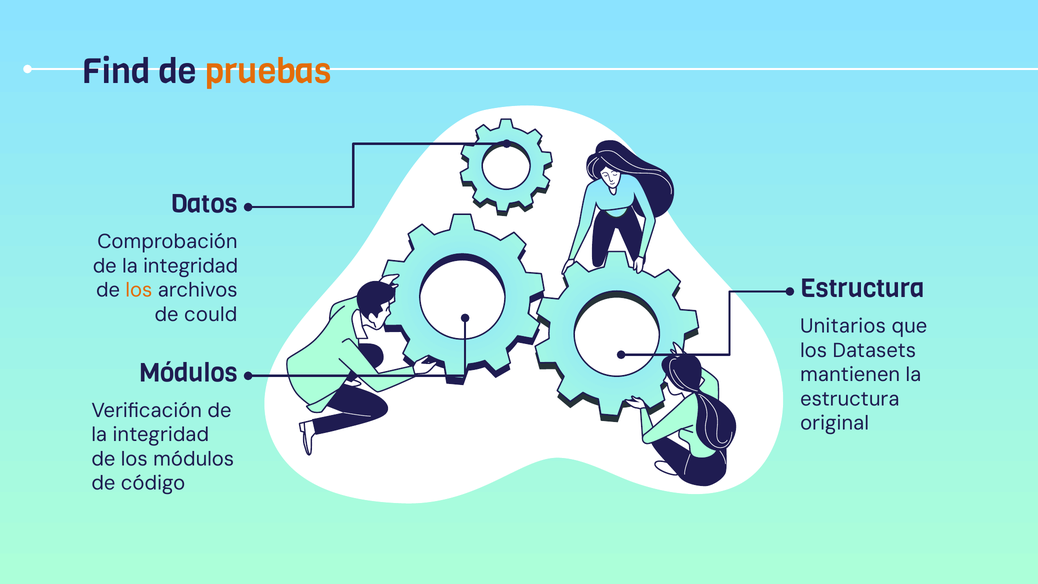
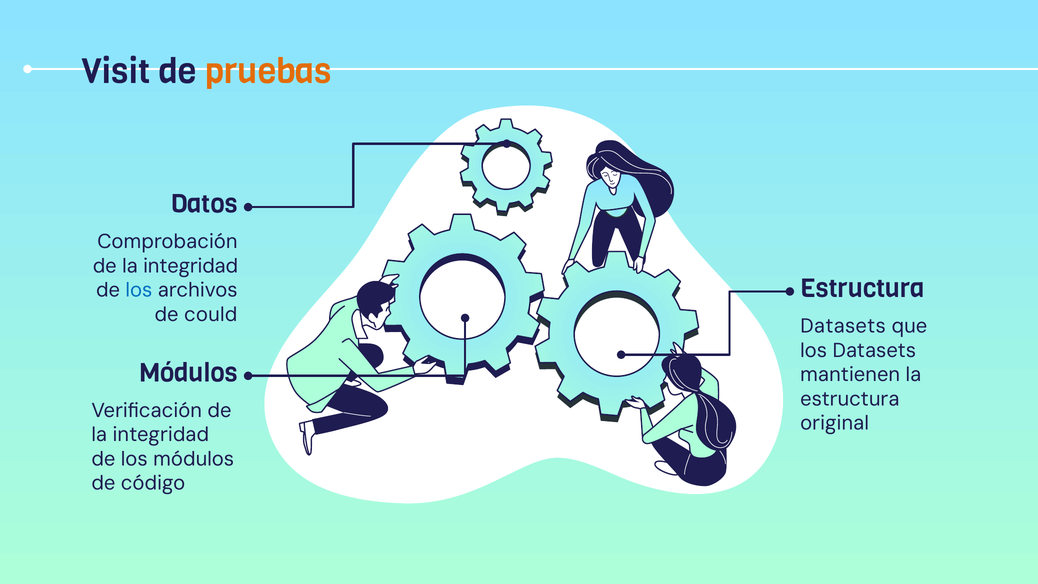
Find: Find -> Visit
los at (139, 290) colour: orange -> blue
Unitarios at (843, 326): Unitarios -> Datasets
